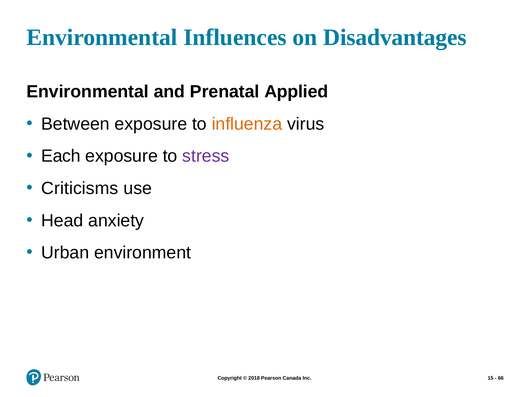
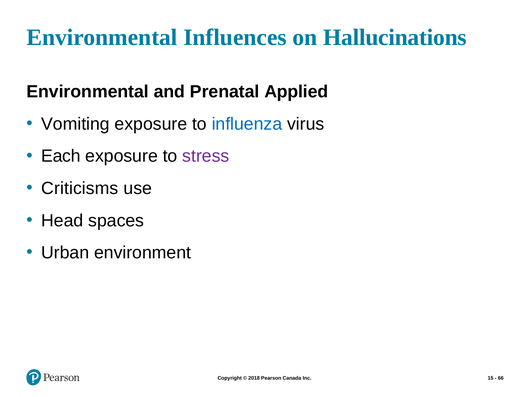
Disadvantages: Disadvantages -> Hallucinations
Between: Between -> Vomiting
influenza colour: orange -> blue
anxiety: anxiety -> spaces
